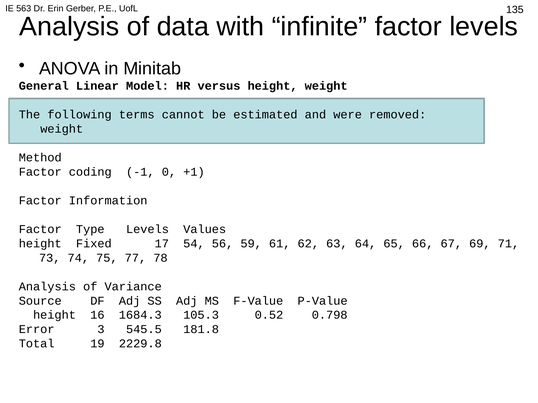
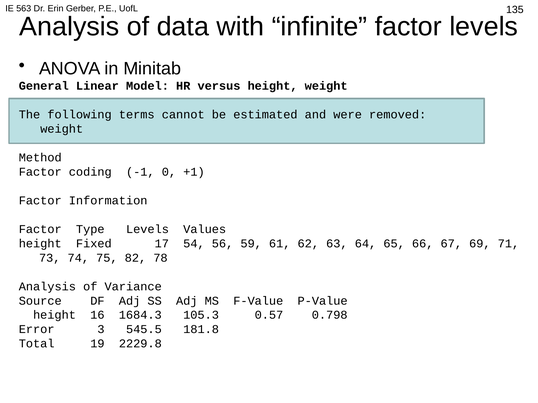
77: 77 -> 82
0.52: 0.52 -> 0.57
